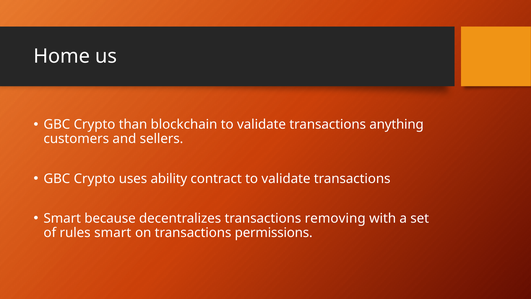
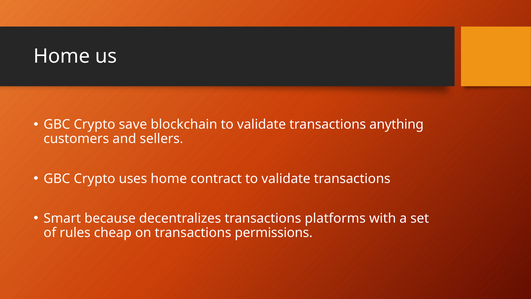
than: than -> save
uses ability: ability -> home
removing: removing -> platforms
rules smart: smart -> cheap
